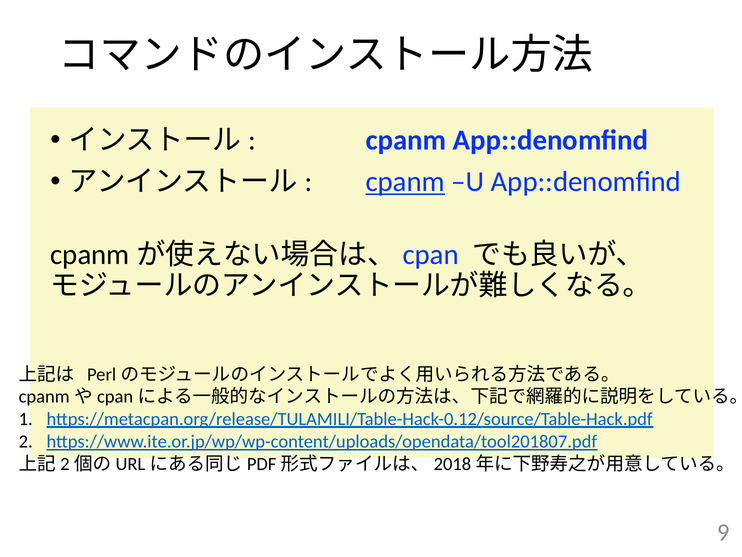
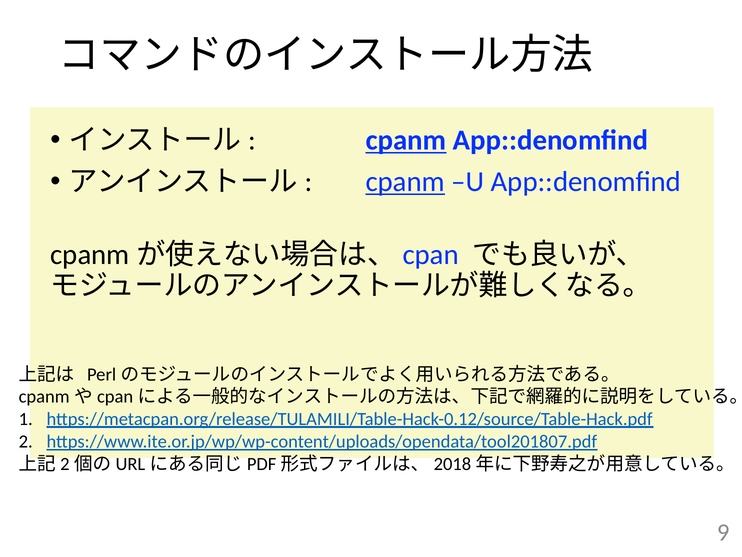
cpanm at (406, 140) underline: none -> present
